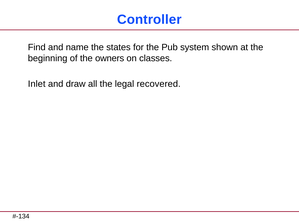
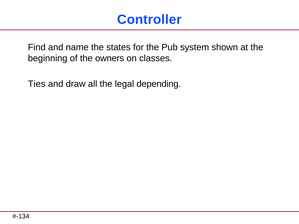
Inlet: Inlet -> Ties
recovered: recovered -> depending
